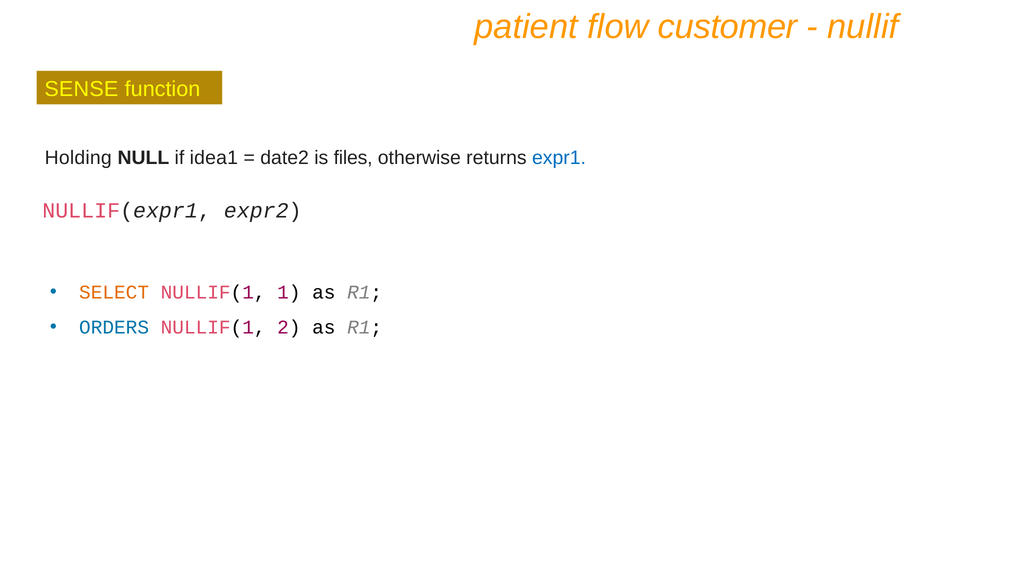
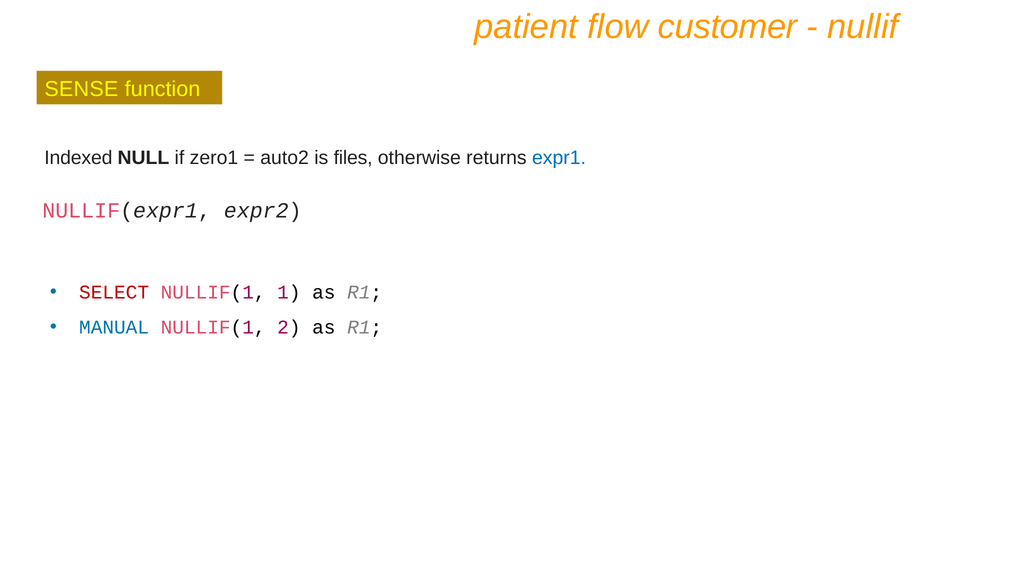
Holding: Holding -> Indexed
idea1: idea1 -> zero1
date2: date2 -> auto2
SELECT colour: orange -> red
ORDERS: ORDERS -> MANUAL
